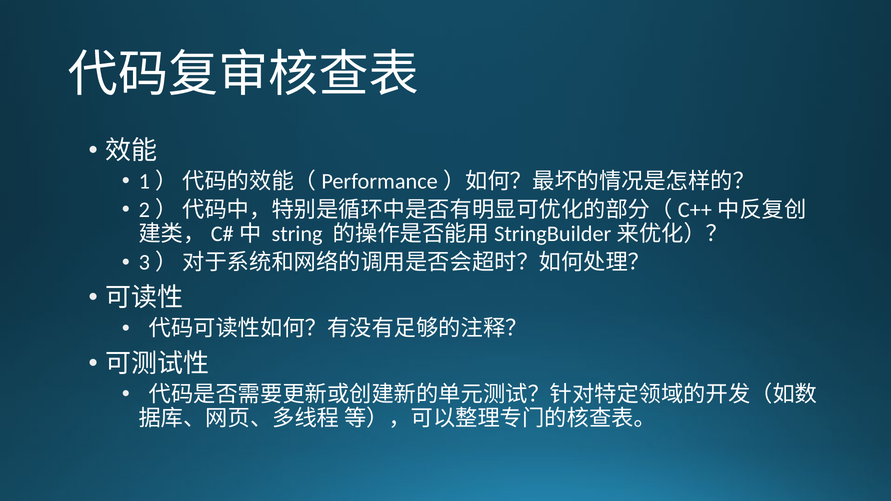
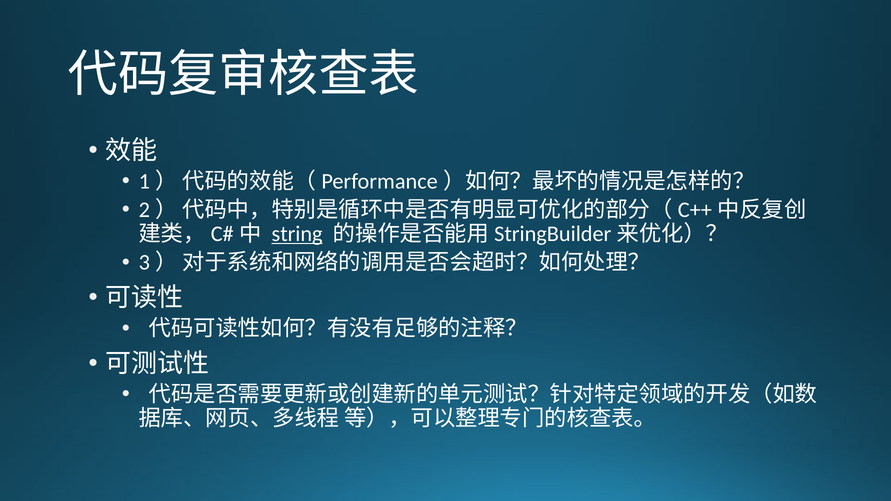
string underline: none -> present
